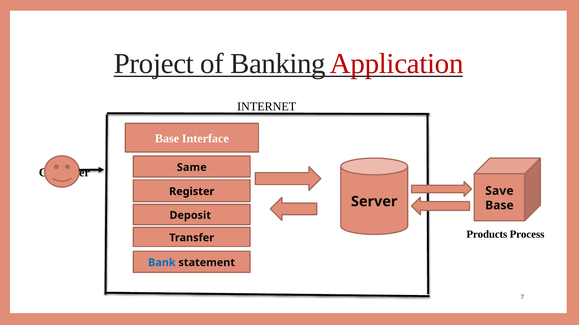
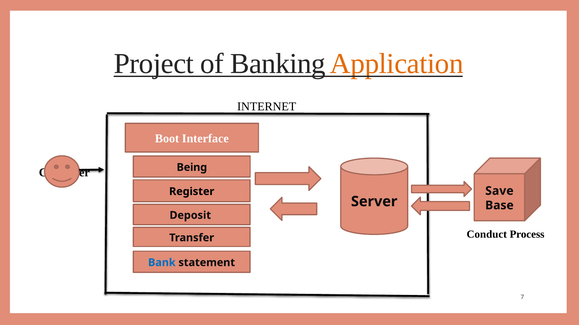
Application colour: red -> orange
Base at (167, 139): Base -> Boot
Same: Same -> Being
Products: Products -> Conduct
